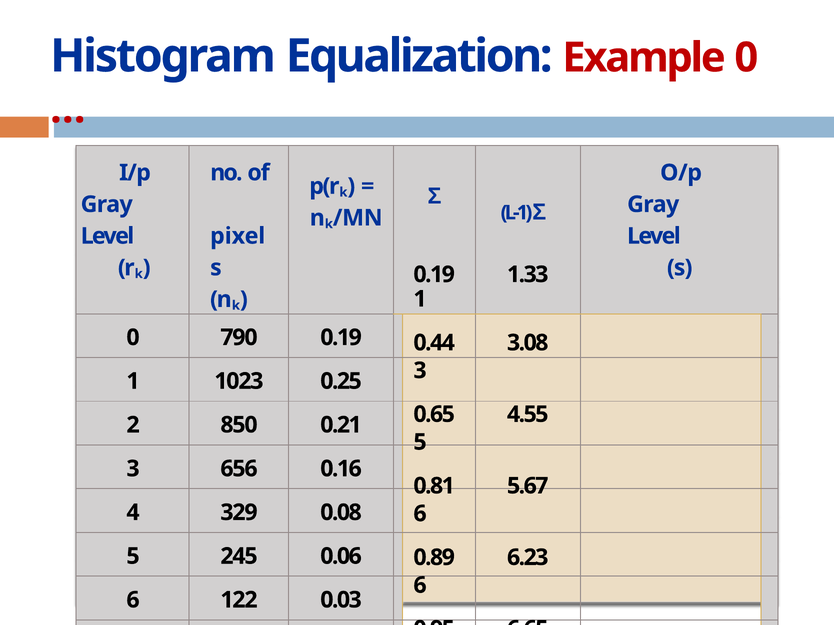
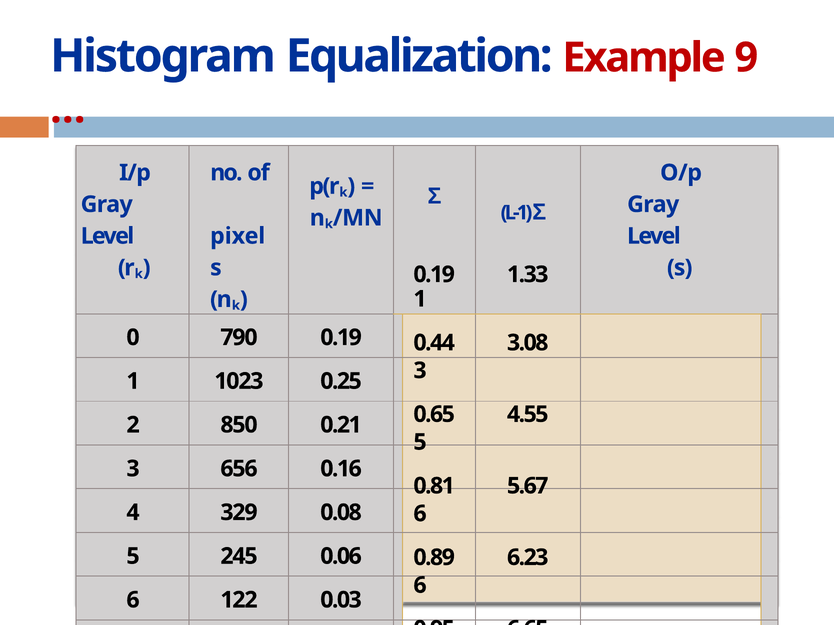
Example 0: 0 -> 9
